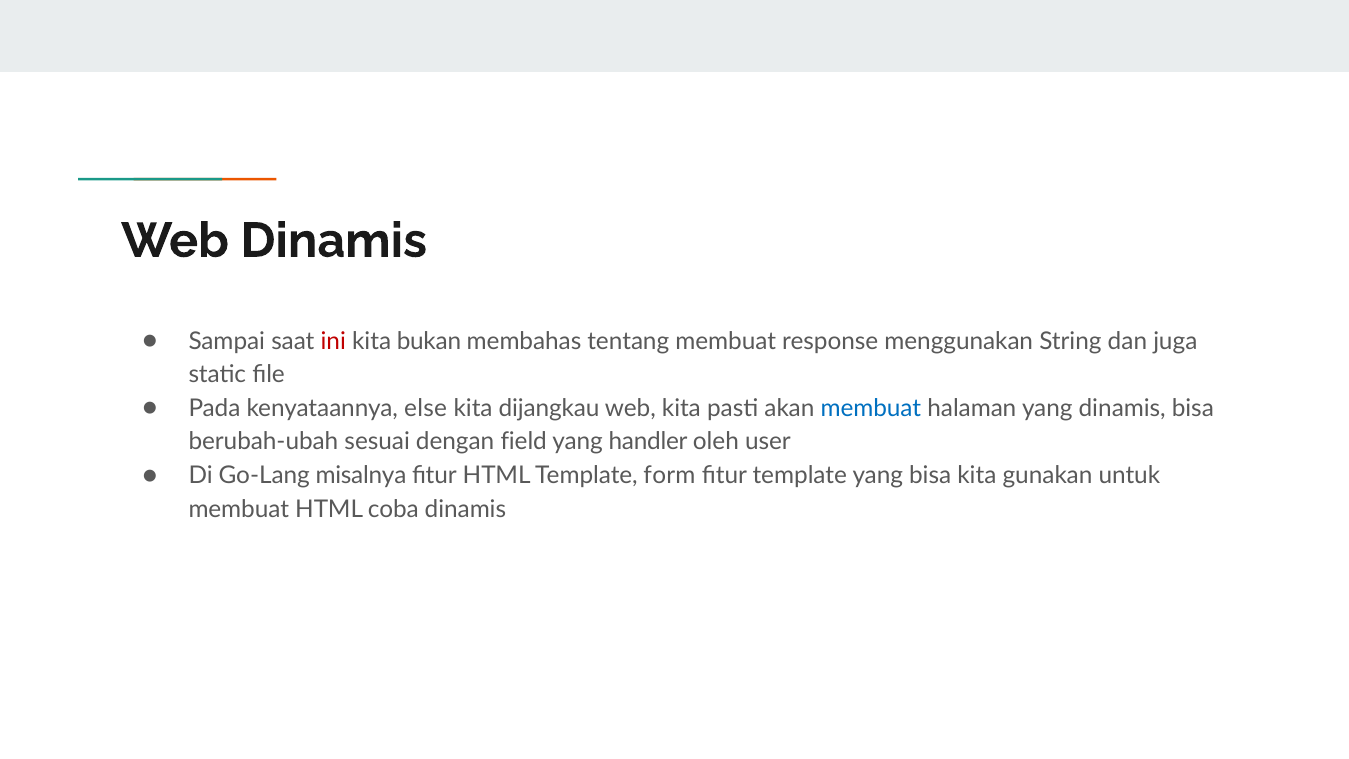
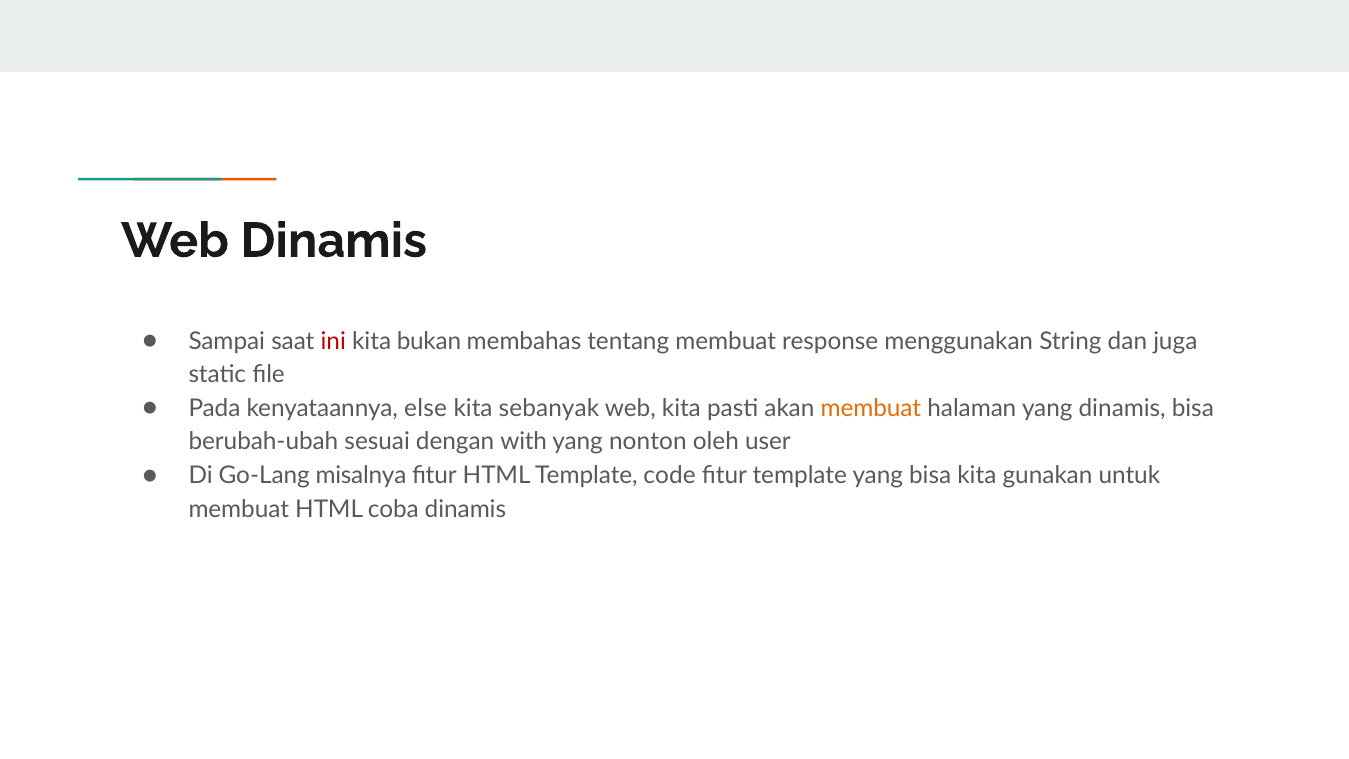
dijangkau: dijangkau -> sebanyak
membuat at (871, 408) colour: blue -> orange
field: field -> with
handler: handler -> nonton
form: form -> code
